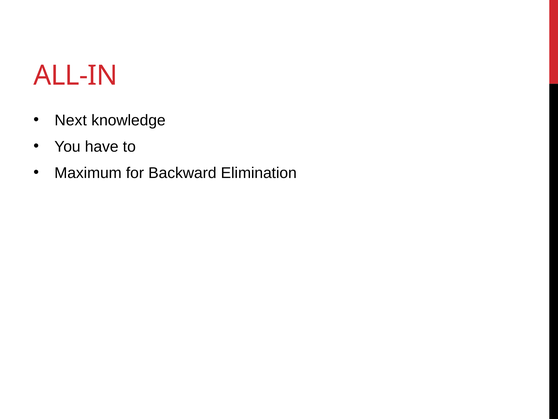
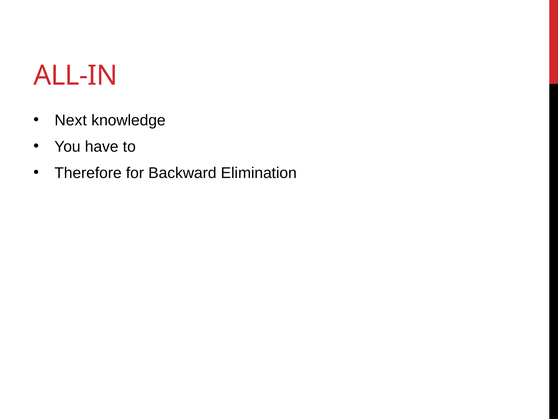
Maximum: Maximum -> Therefore
